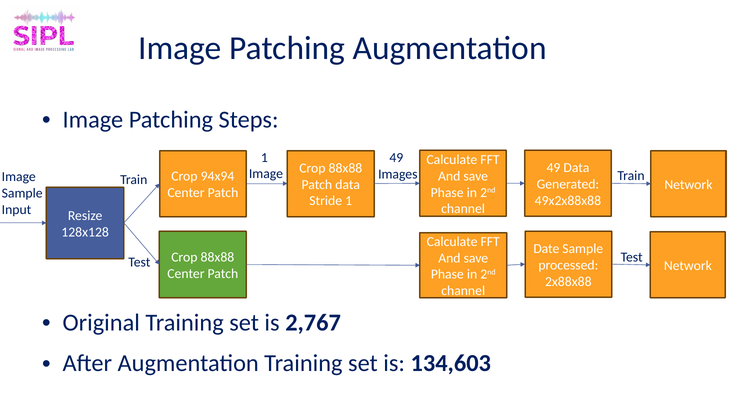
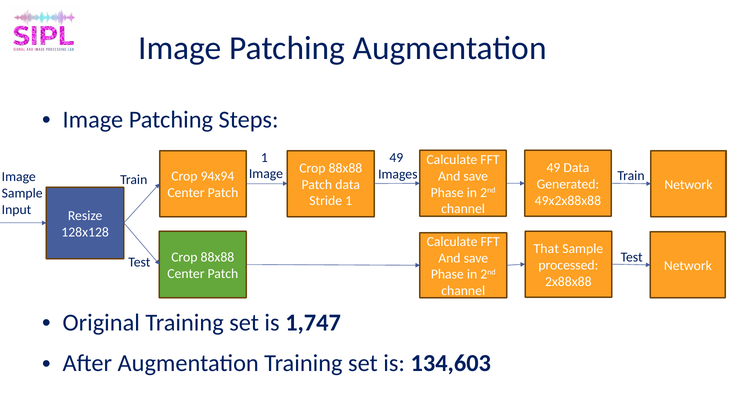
Date: Date -> That
2,767: 2,767 -> 1,747
